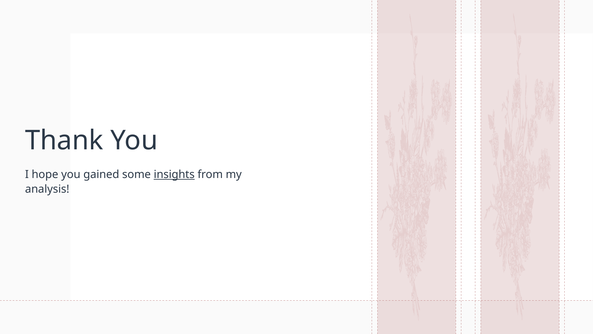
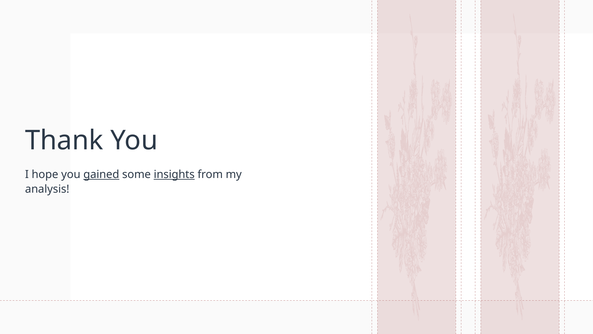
gained underline: none -> present
